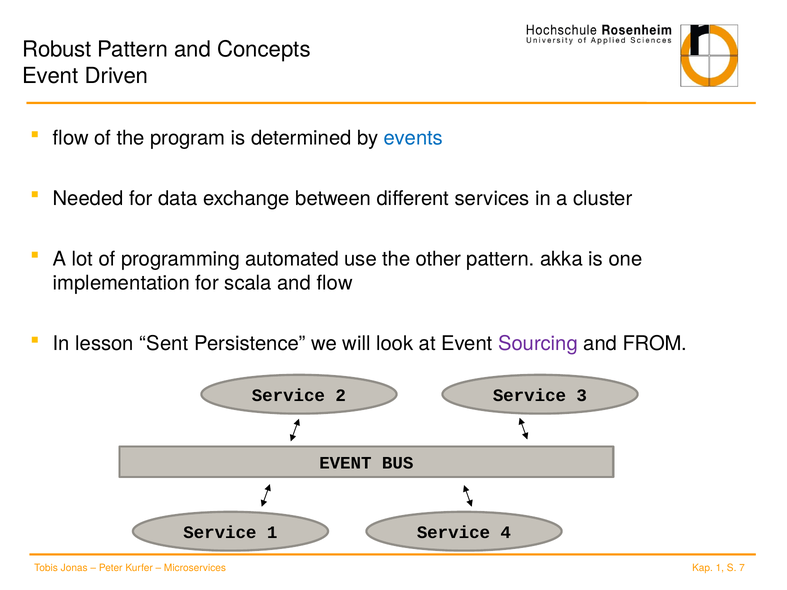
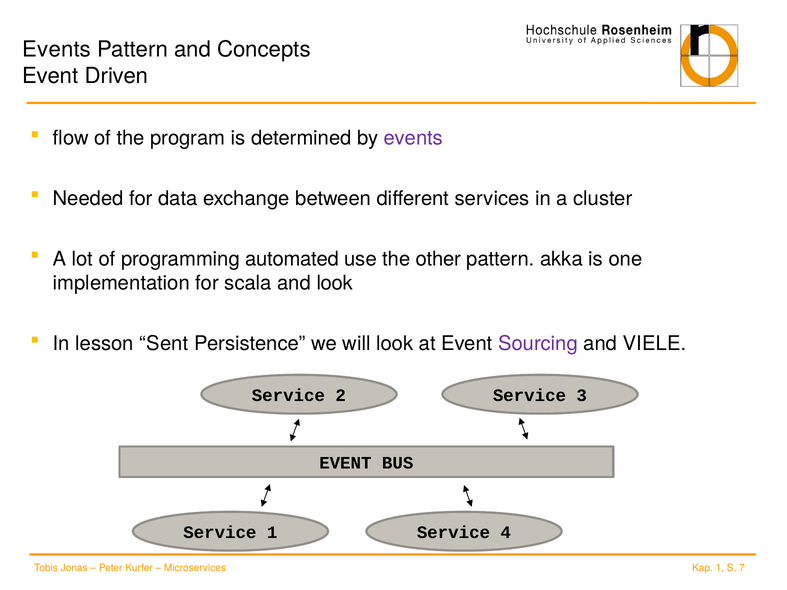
Robust at (57, 50): Robust -> Events
events at (413, 138) colour: blue -> purple
and flow: flow -> look
FROM: FROM -> VIELE
